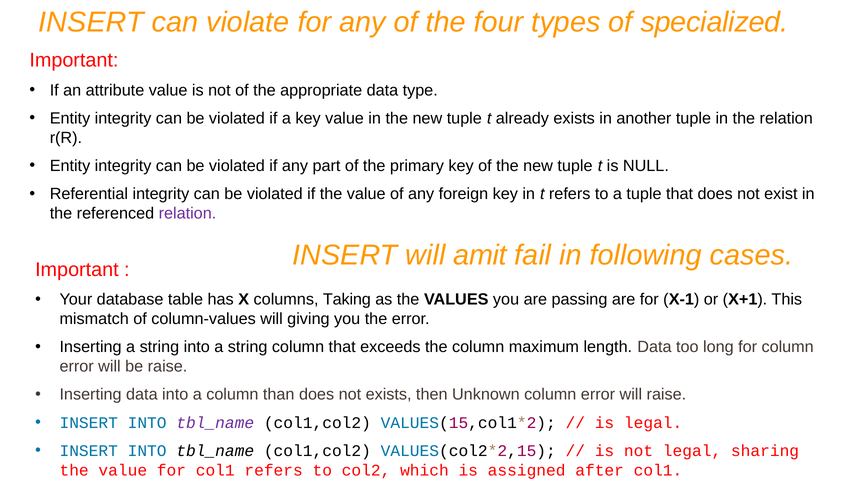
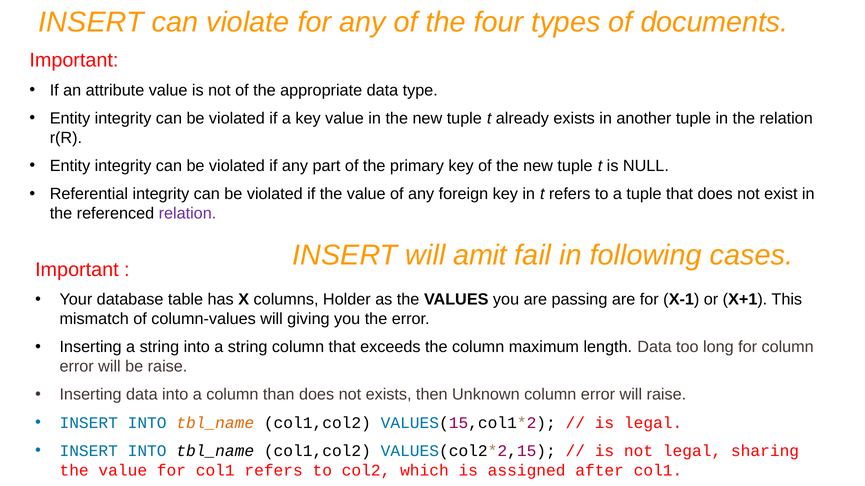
specialized: specialized -> documents
Taking: Taking -> Holder
tbl_name at (215, 423) colour: purple -> orange
